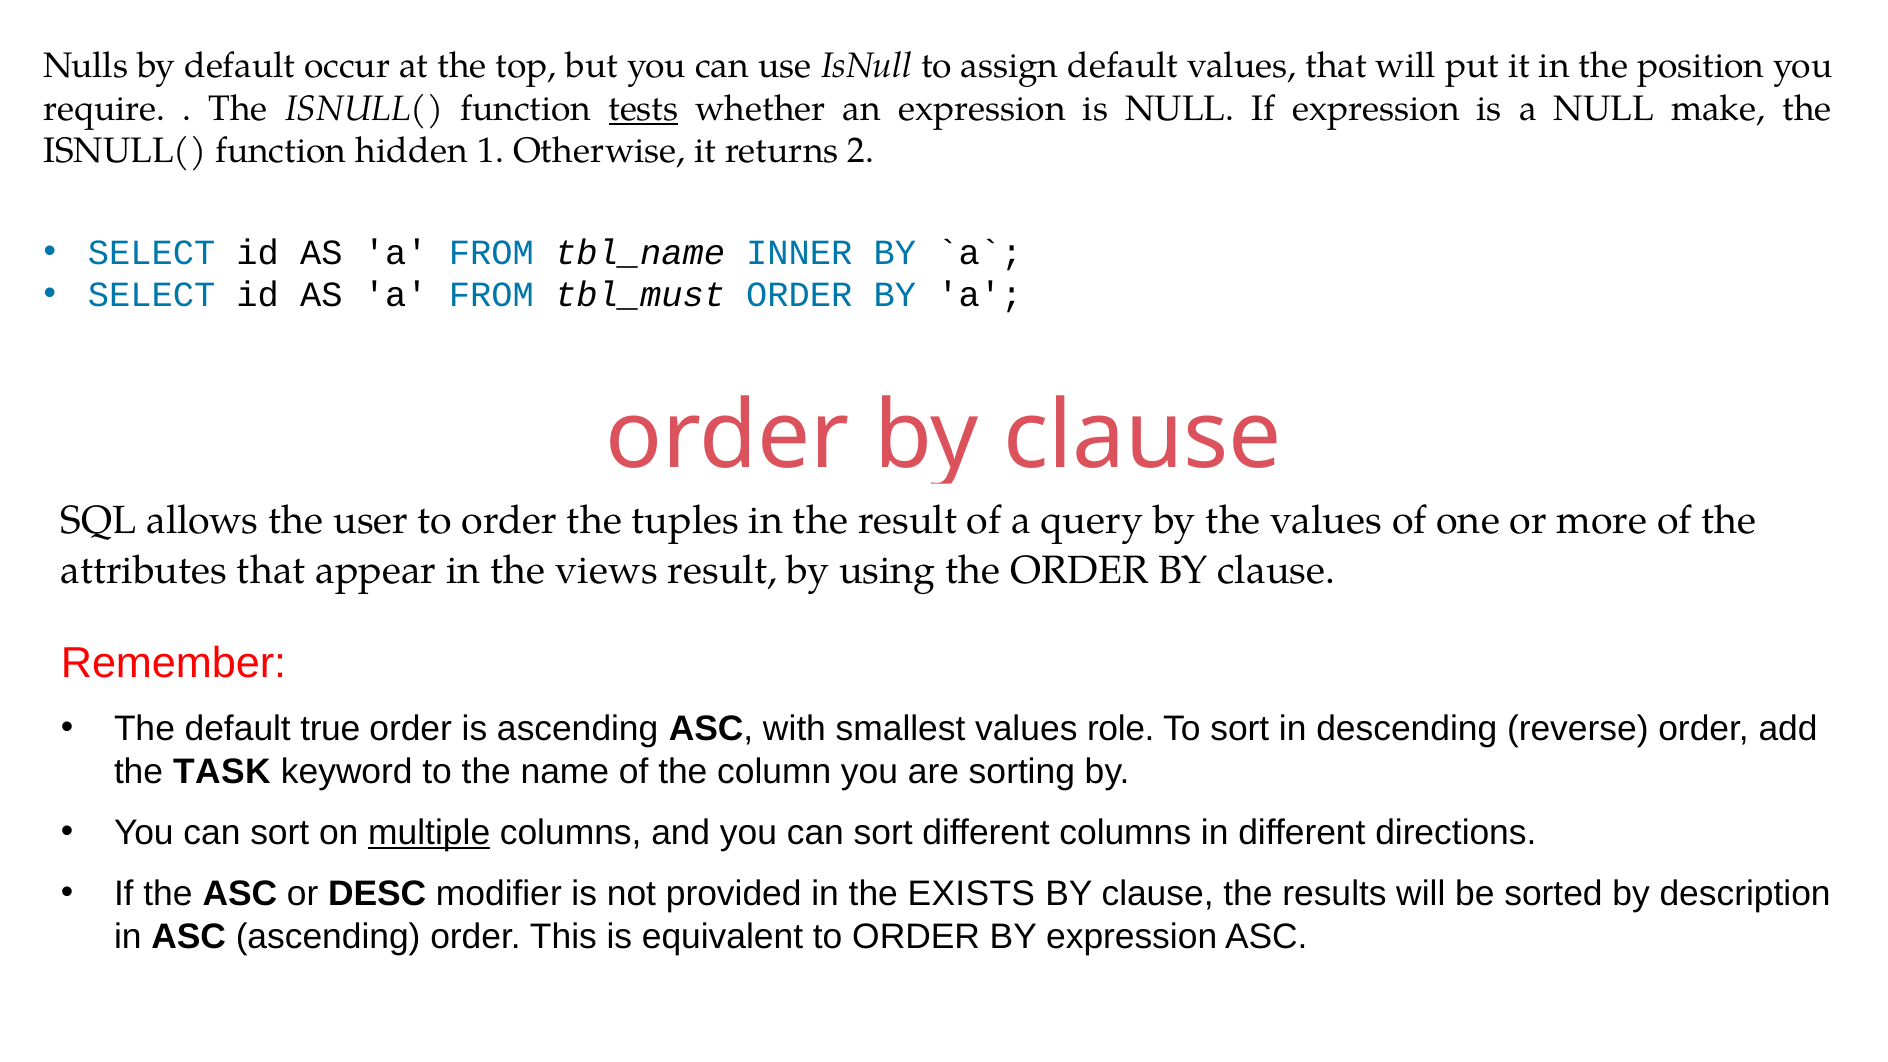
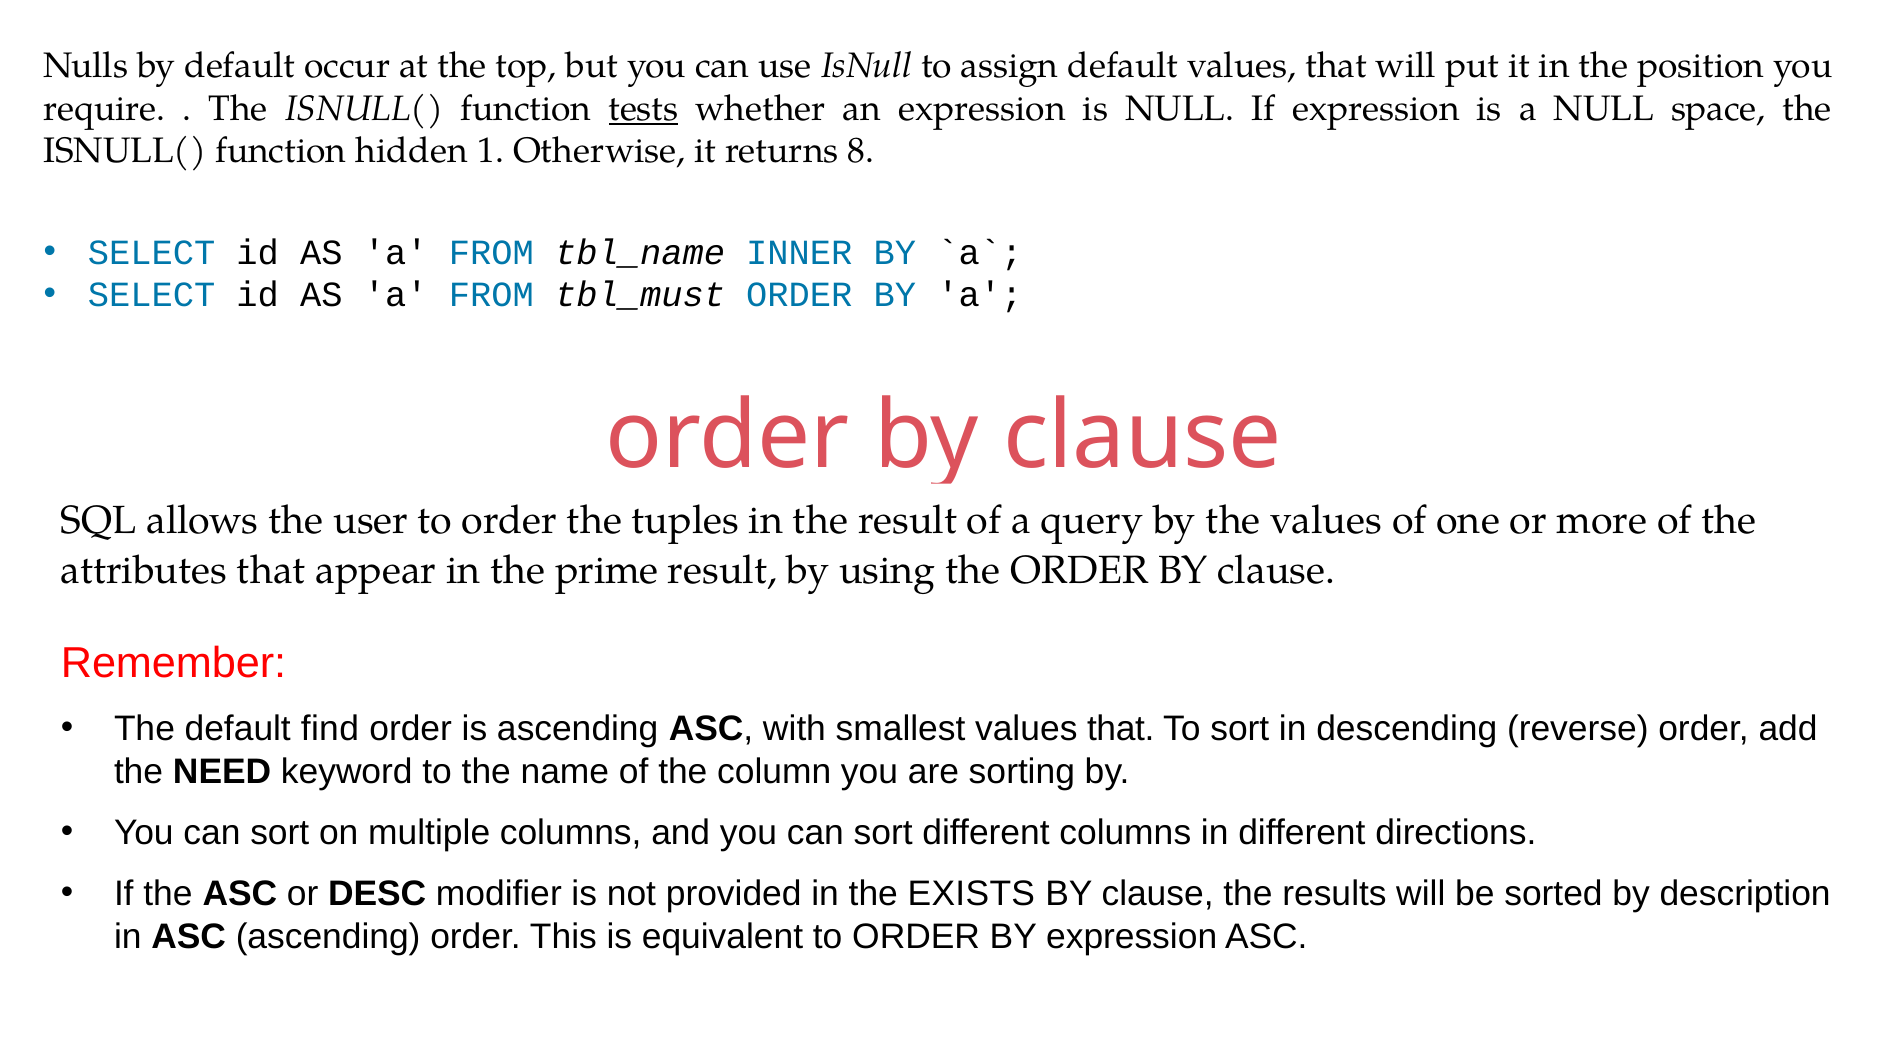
make: make -> space
2: 2 -> 8
views: views -> prime
true: true -> find
smallest values role: role -> that
TASK: TASK -> NEED
multiple underline: present -> none
